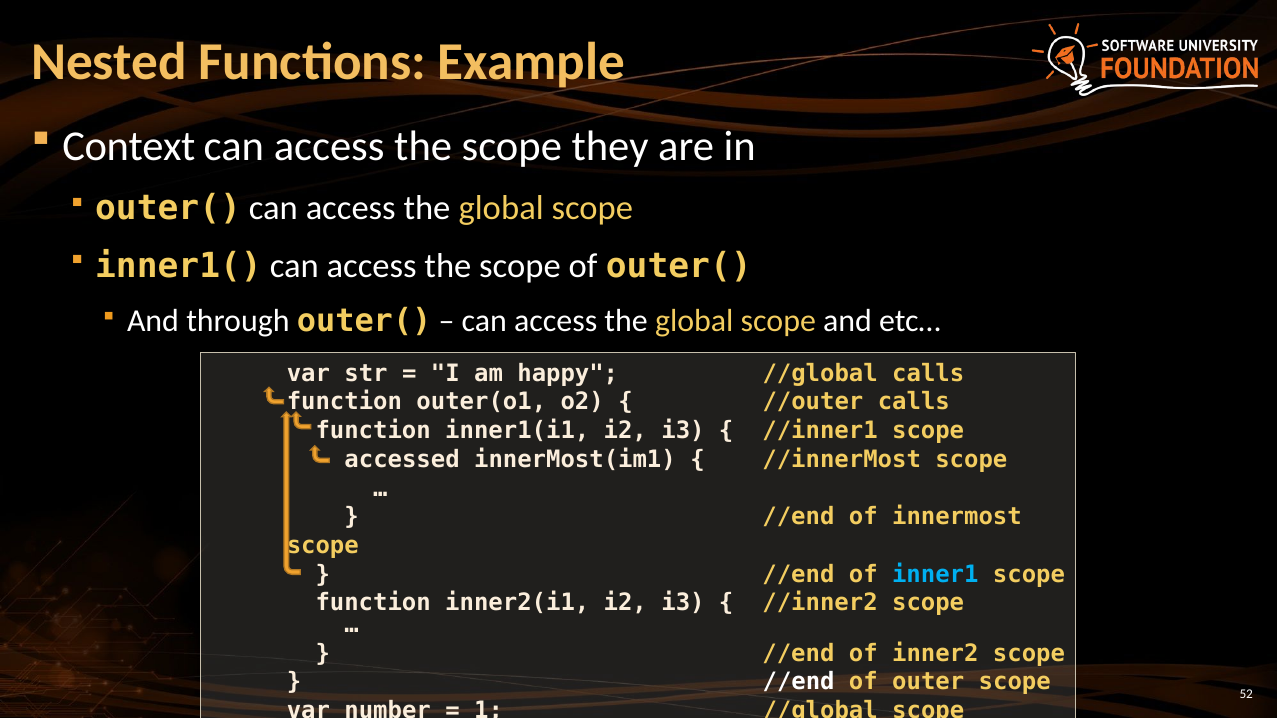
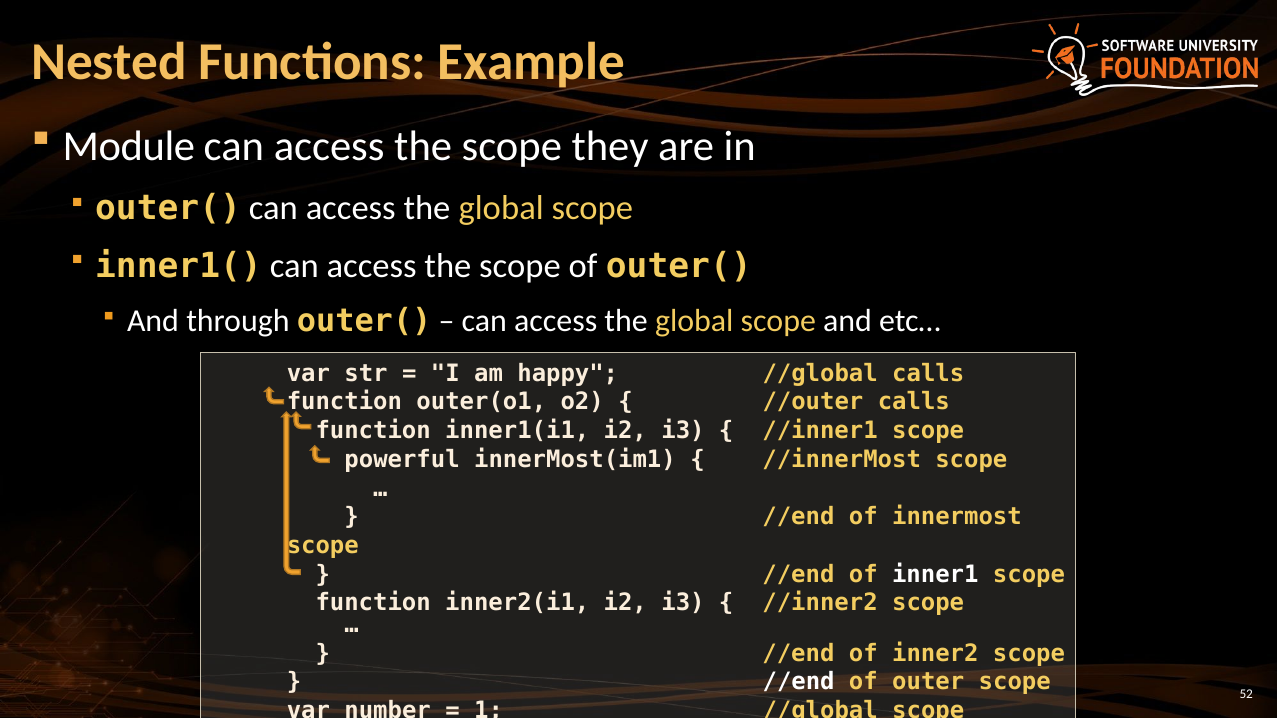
Context: Context -> Module
accessed: accessed -> powerful
inner1 colour: light blue -> white
